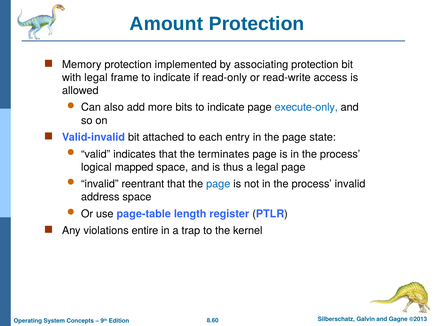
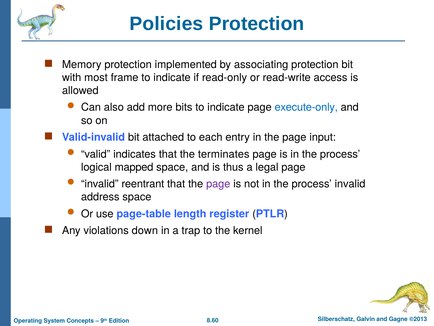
Amount: Amount -> Policies
with legal: legal -> most
state: state -> input
page at (218, 184) colour: blue -> purple
entire: entire -> down
